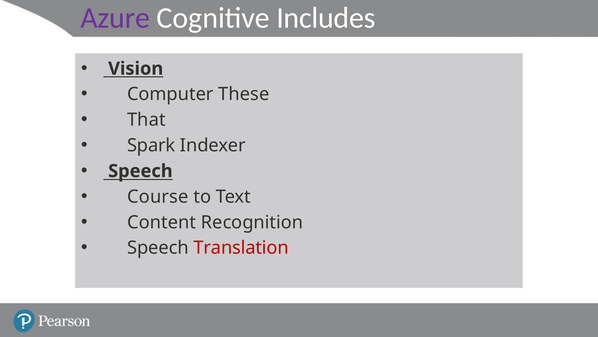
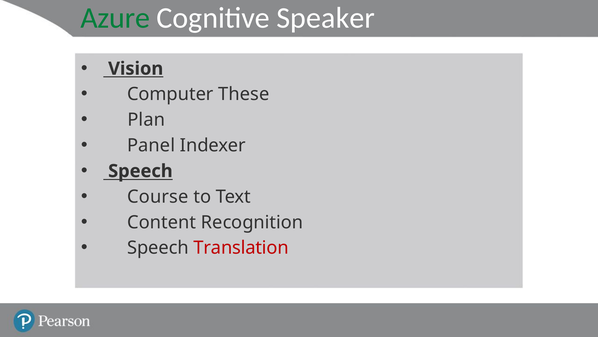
Azure colour: purple -> green
Includes: Includes -> Speaker
That: That -> Plan
Spark: Spark -> Panel
